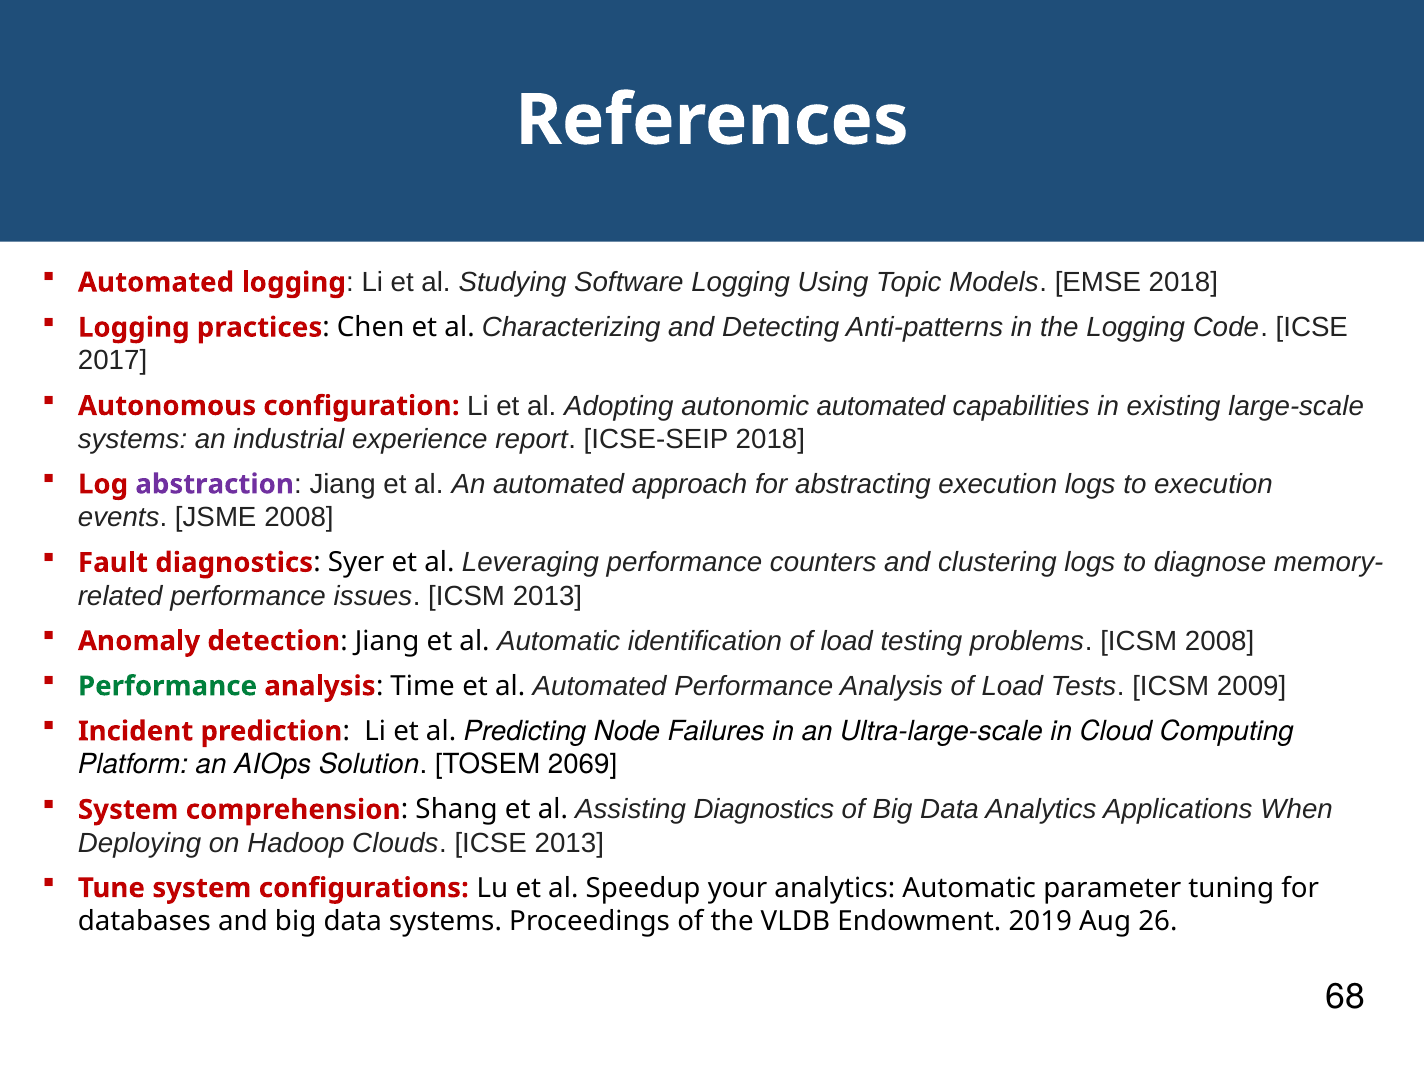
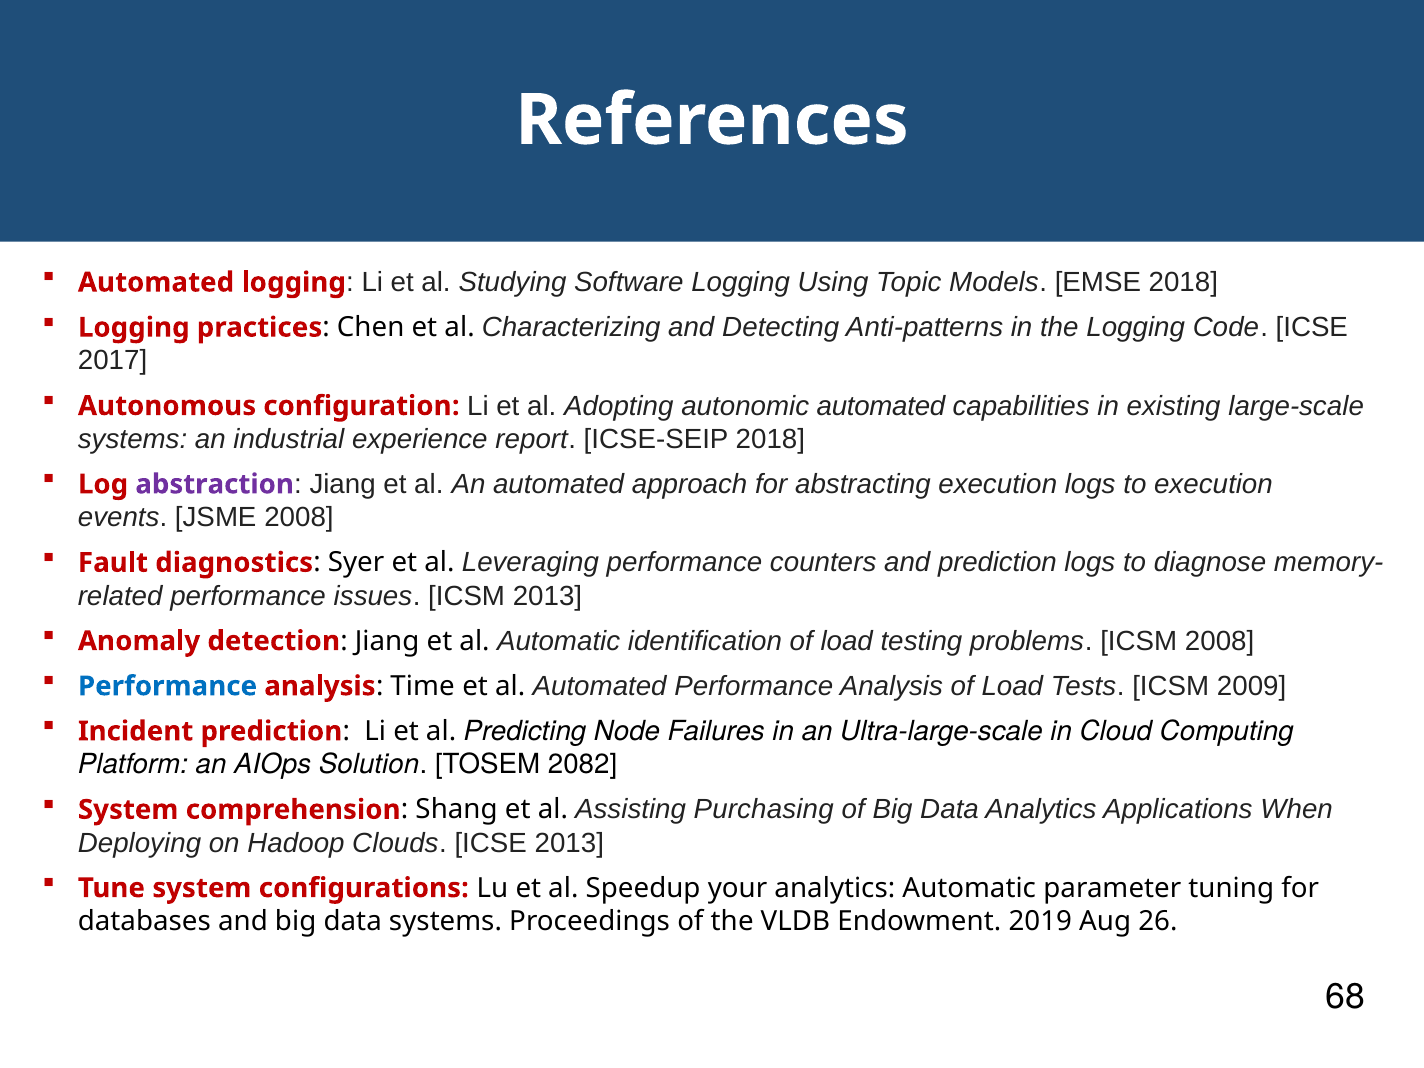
and clustering: clustering -> prediction
Performance at (168, 686) colour: green -> blue
2069: 2069 -> 2082
Assisting Diagnostics: Diagnostics -> Purchasing
